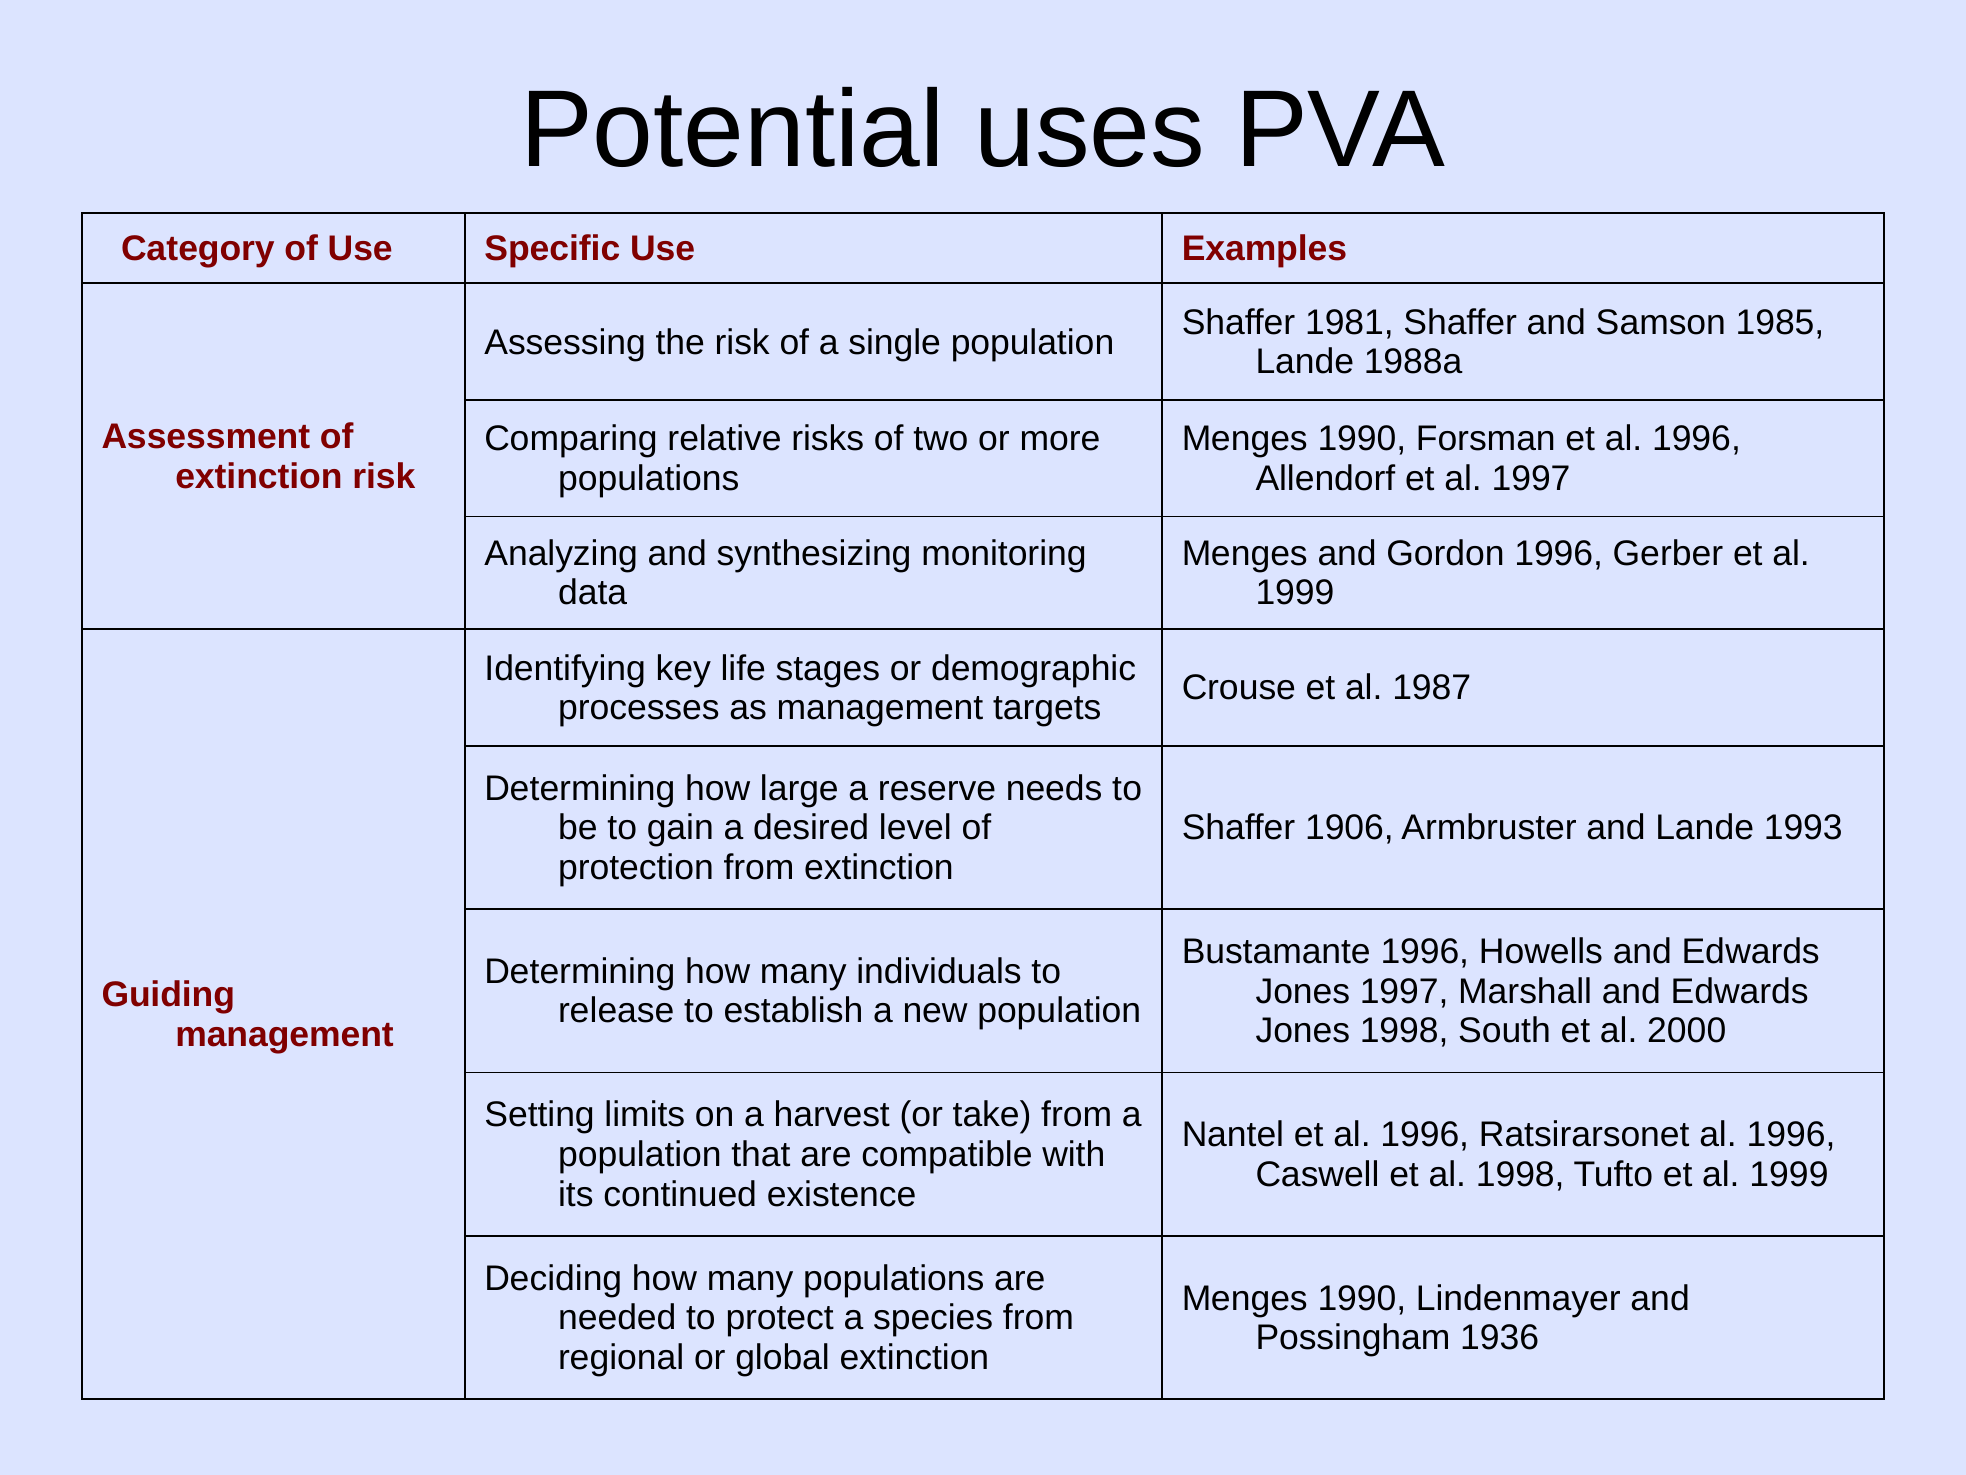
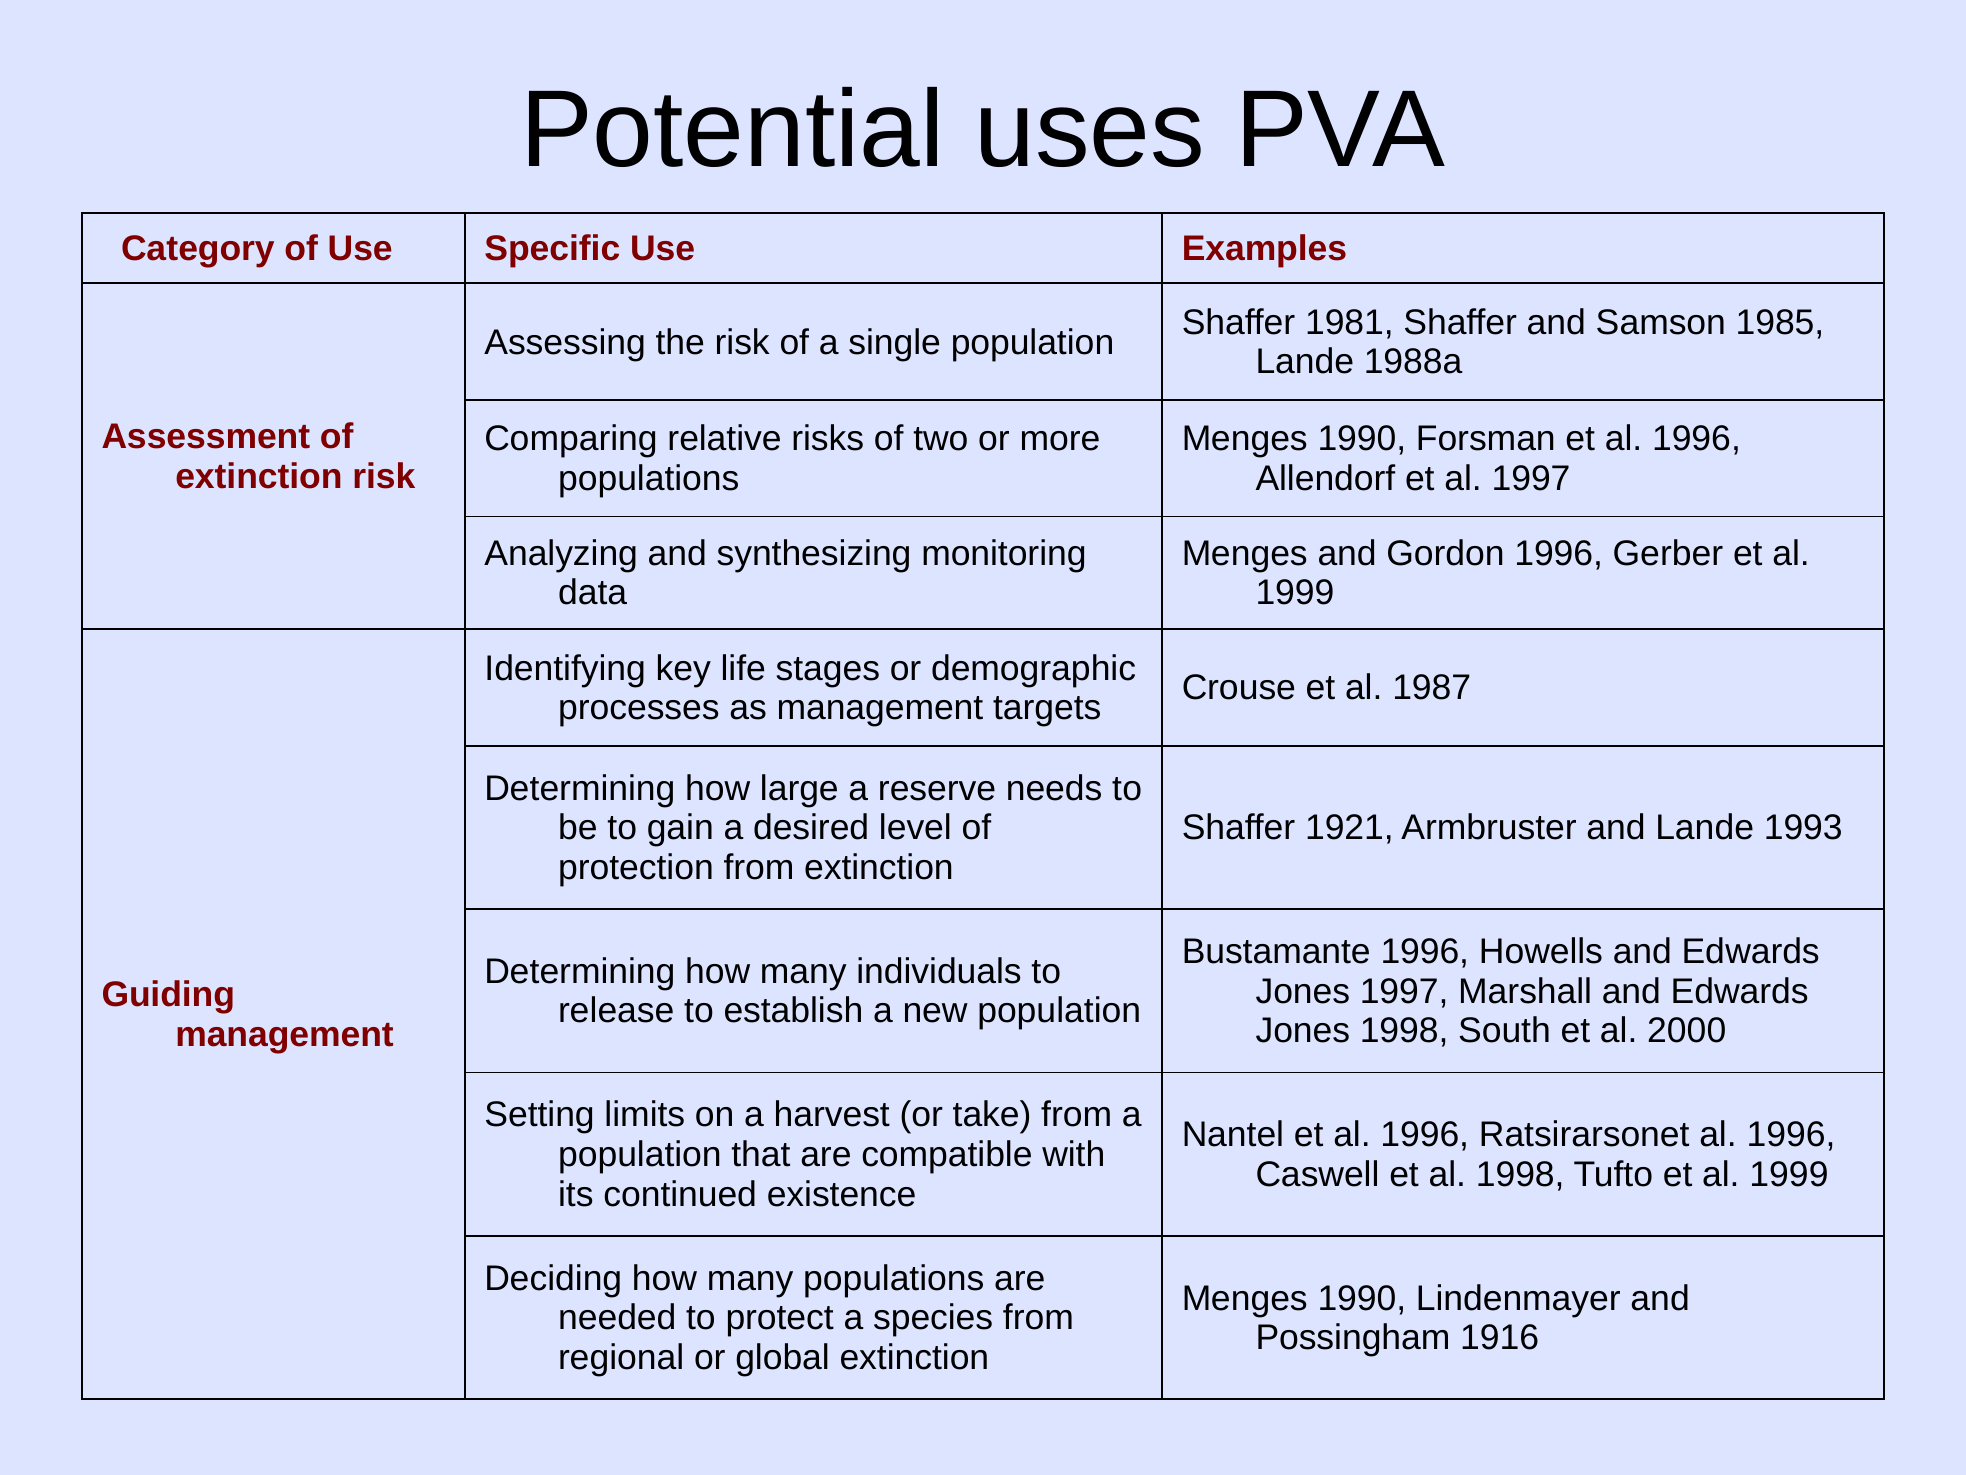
1906: 1906 -> 1921
1936: 1936 -> 1916
